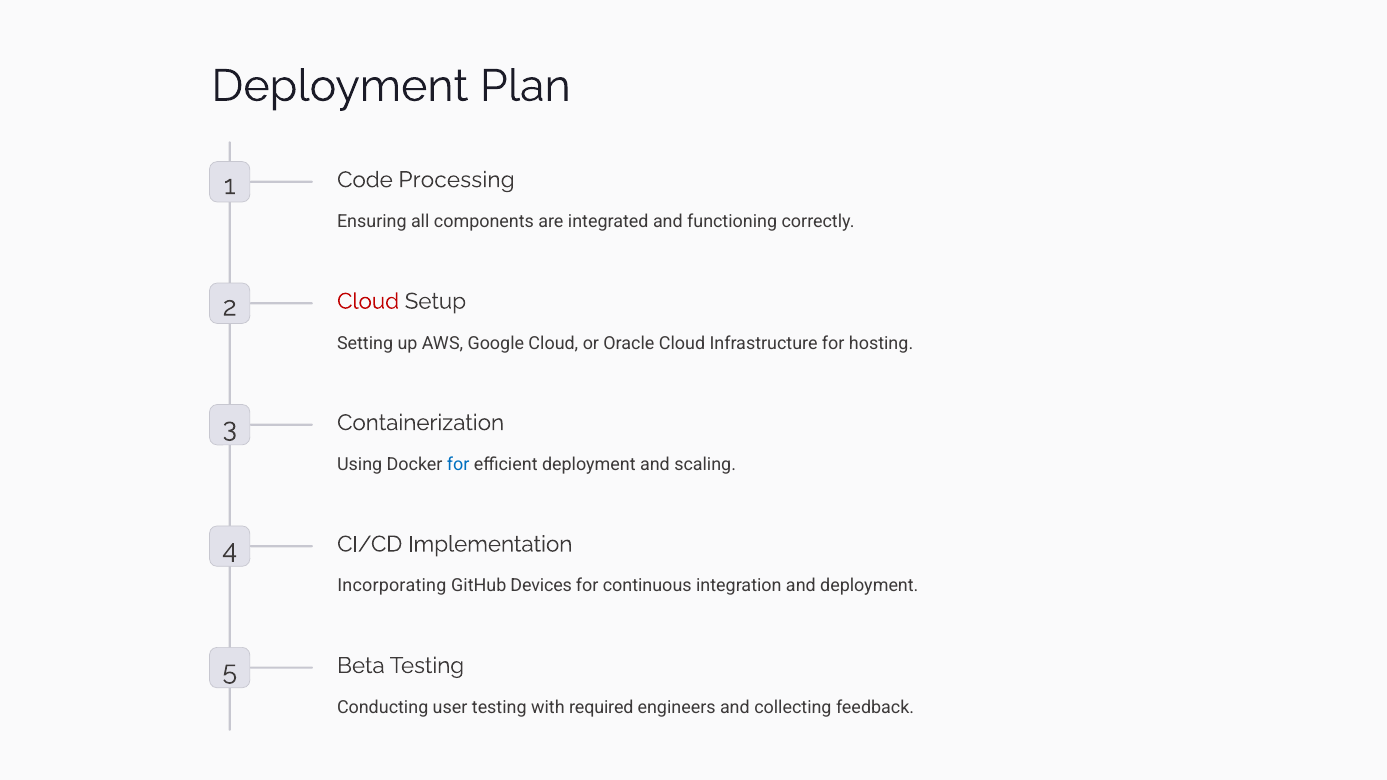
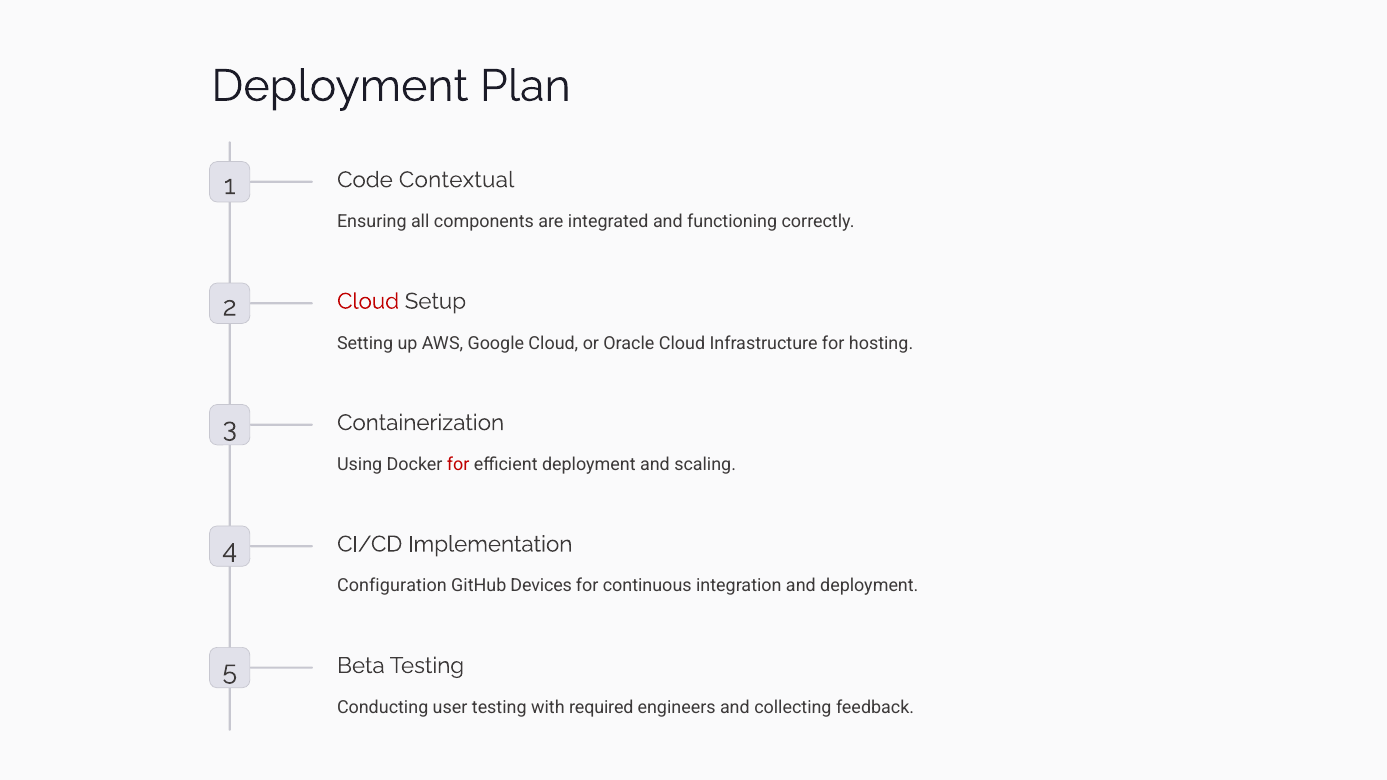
Processing: Processing -> Contextual
for at (458, 465) colour: blue -> red
Incorporating: Incorporating -> Configuration
